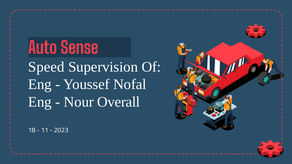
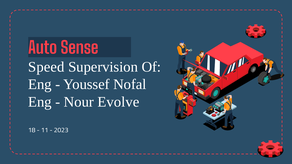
Overall: Overall -> Evolve
